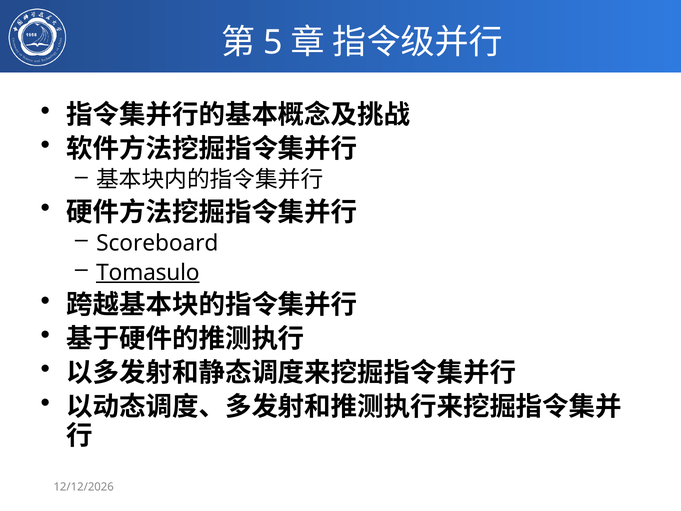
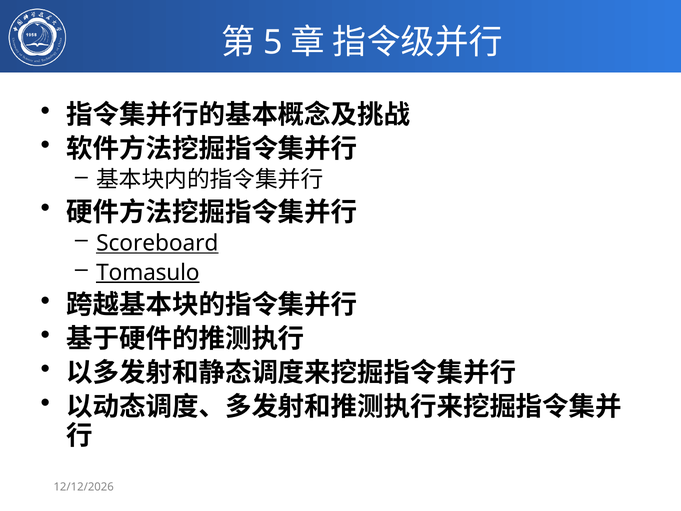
Scoreboard underline: none -> present
